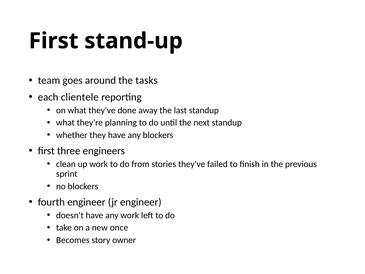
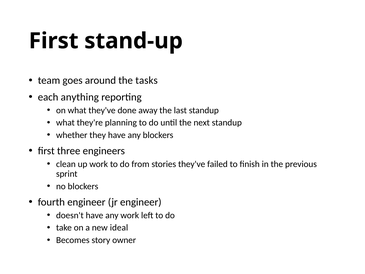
clientele: clientele -> anything
once: once -> ideal
